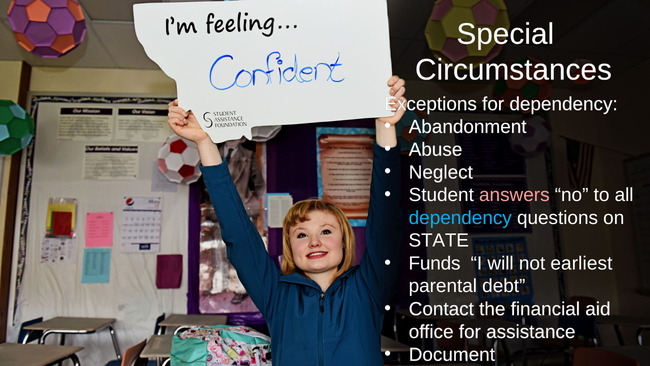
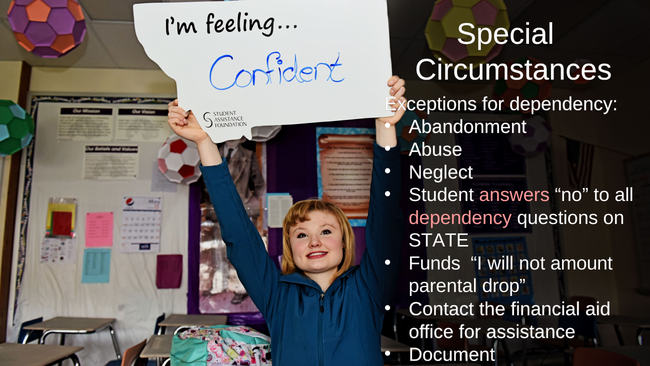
dependency at (460, 218) colour: light blue -> pink
earliest: earliest -> amount
debt: debt -> drop
